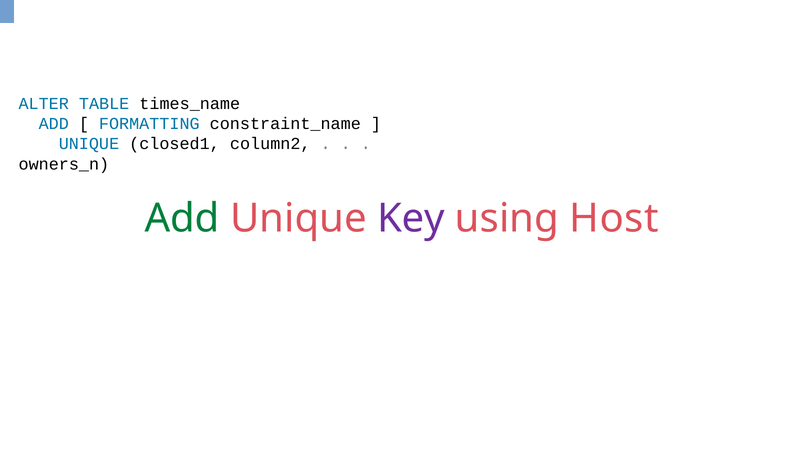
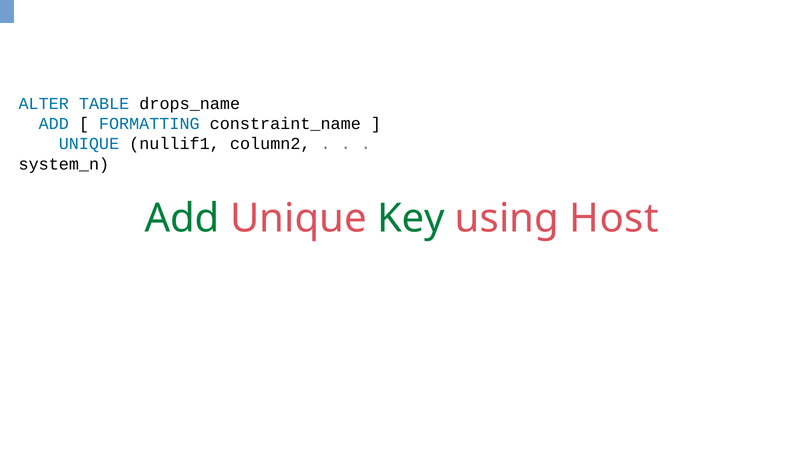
times_name: times_name -> drops_name
closed1: closed1 -> nullif1
owners_n: owners_n -> system_n
Key colour: purple -> green
